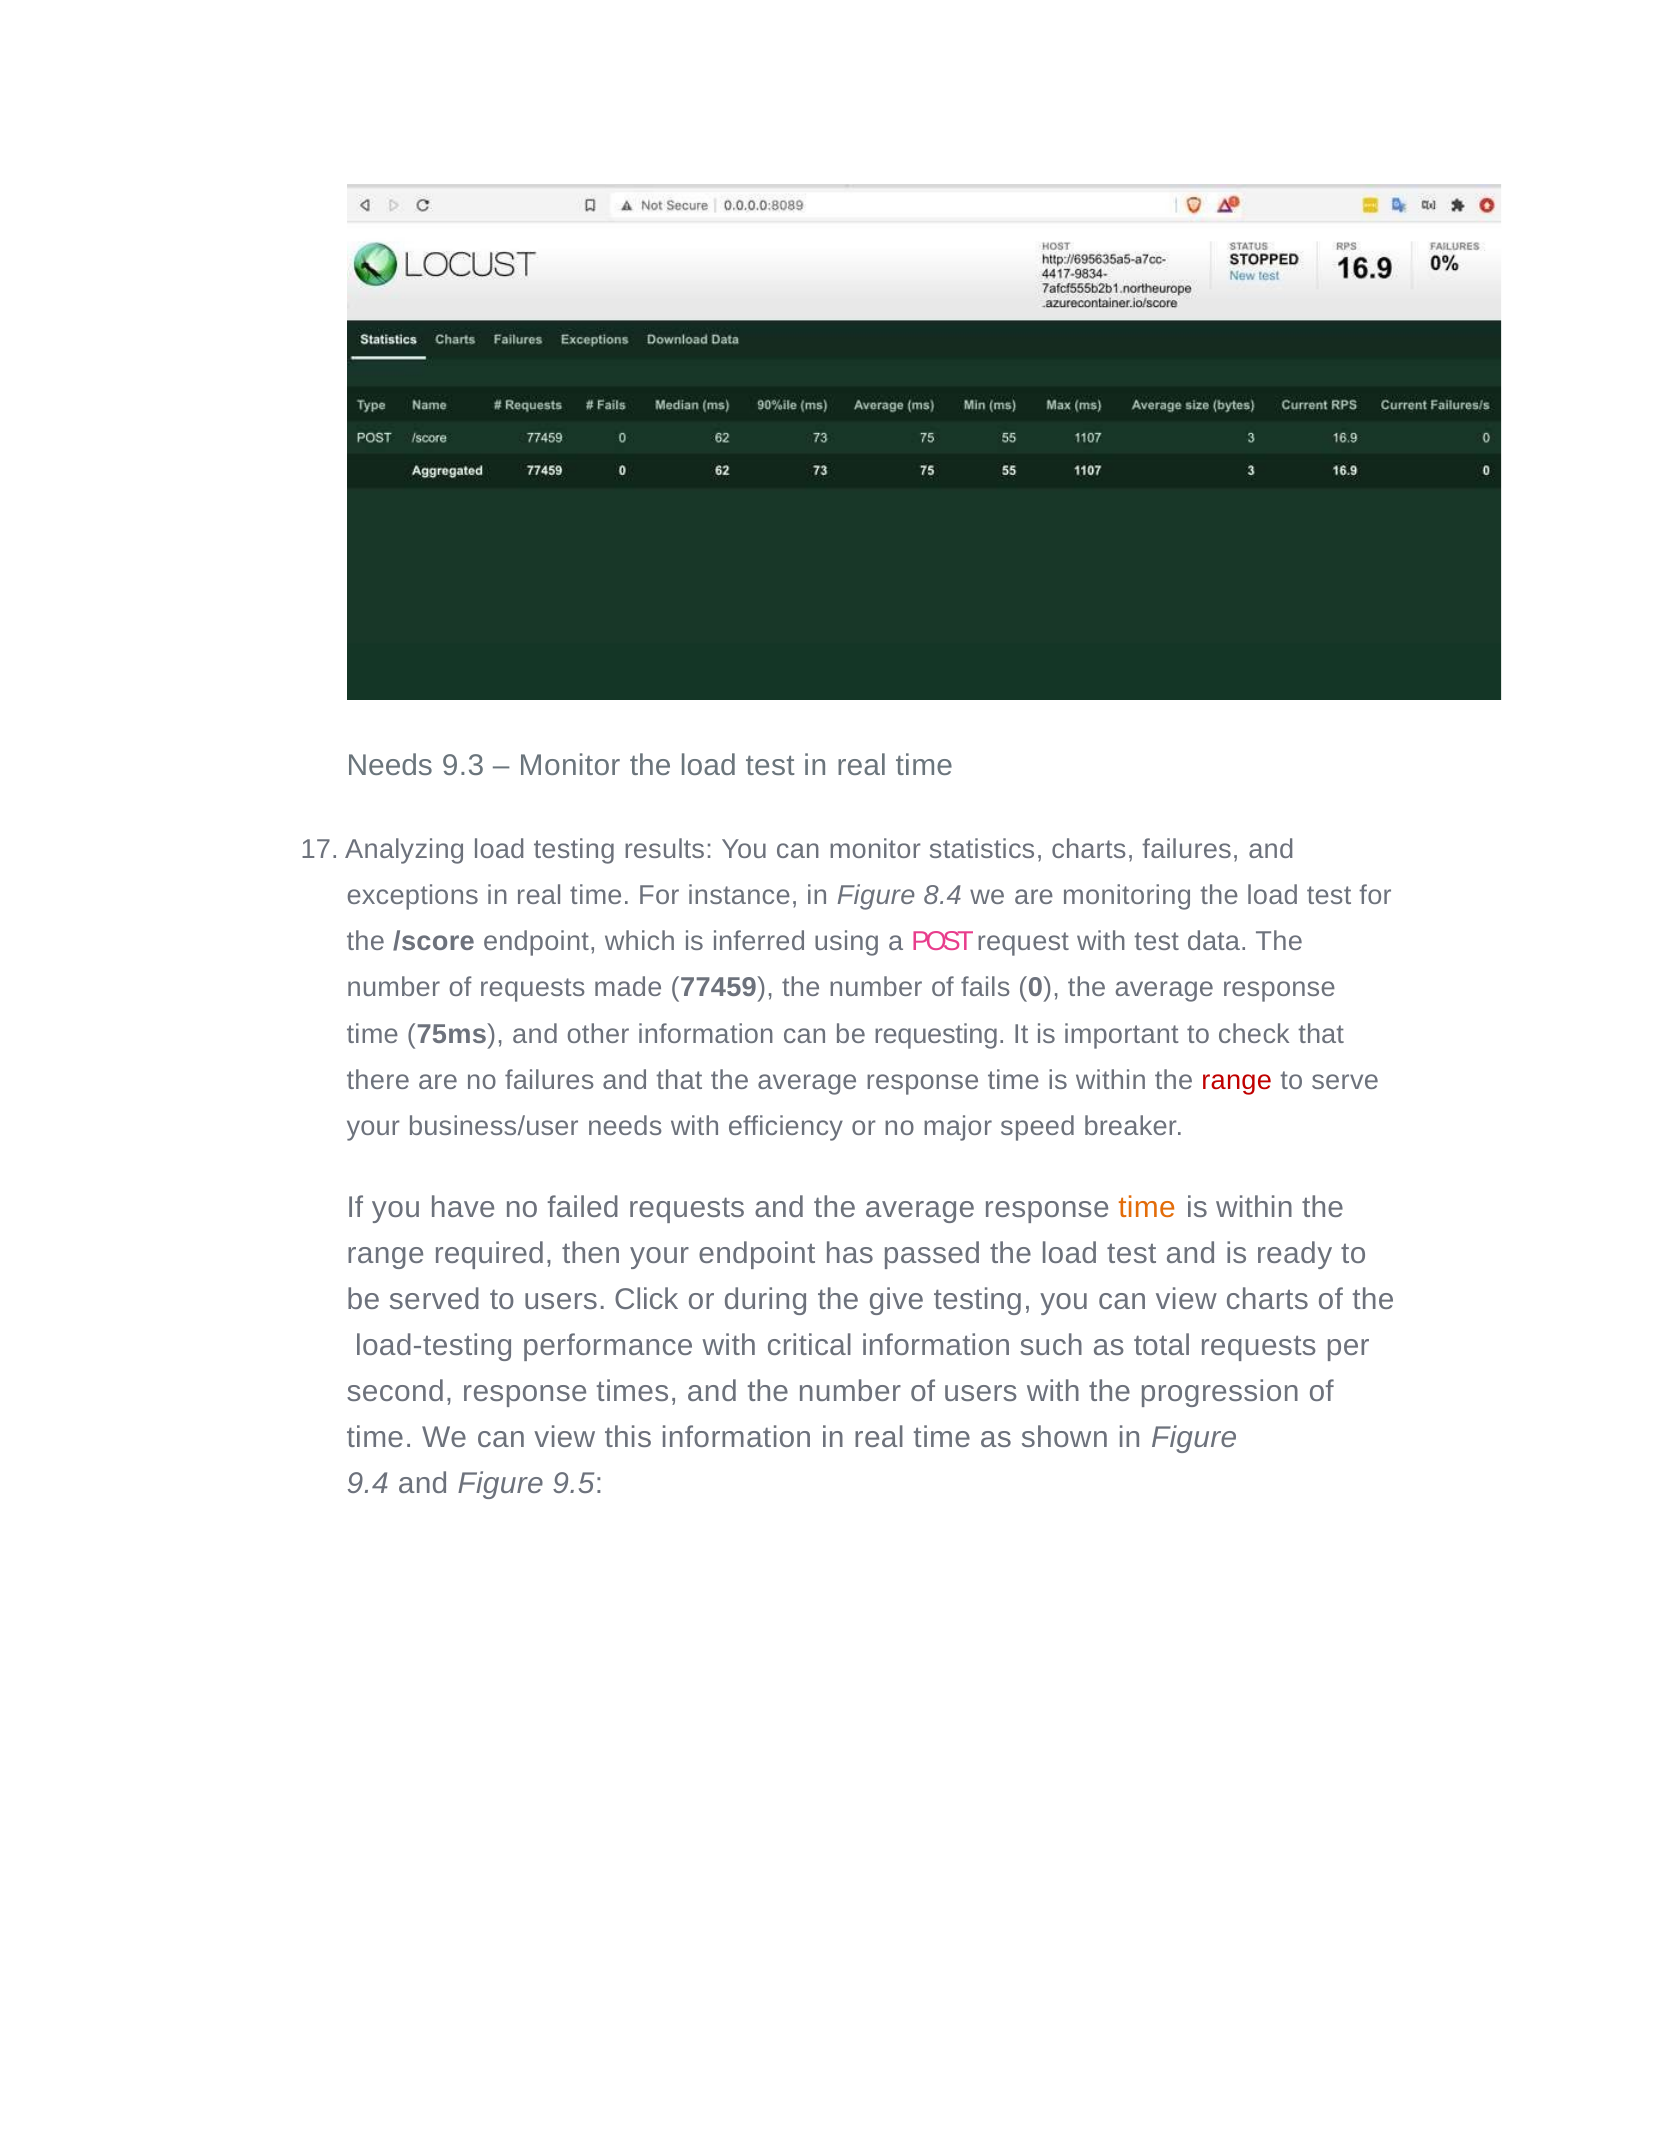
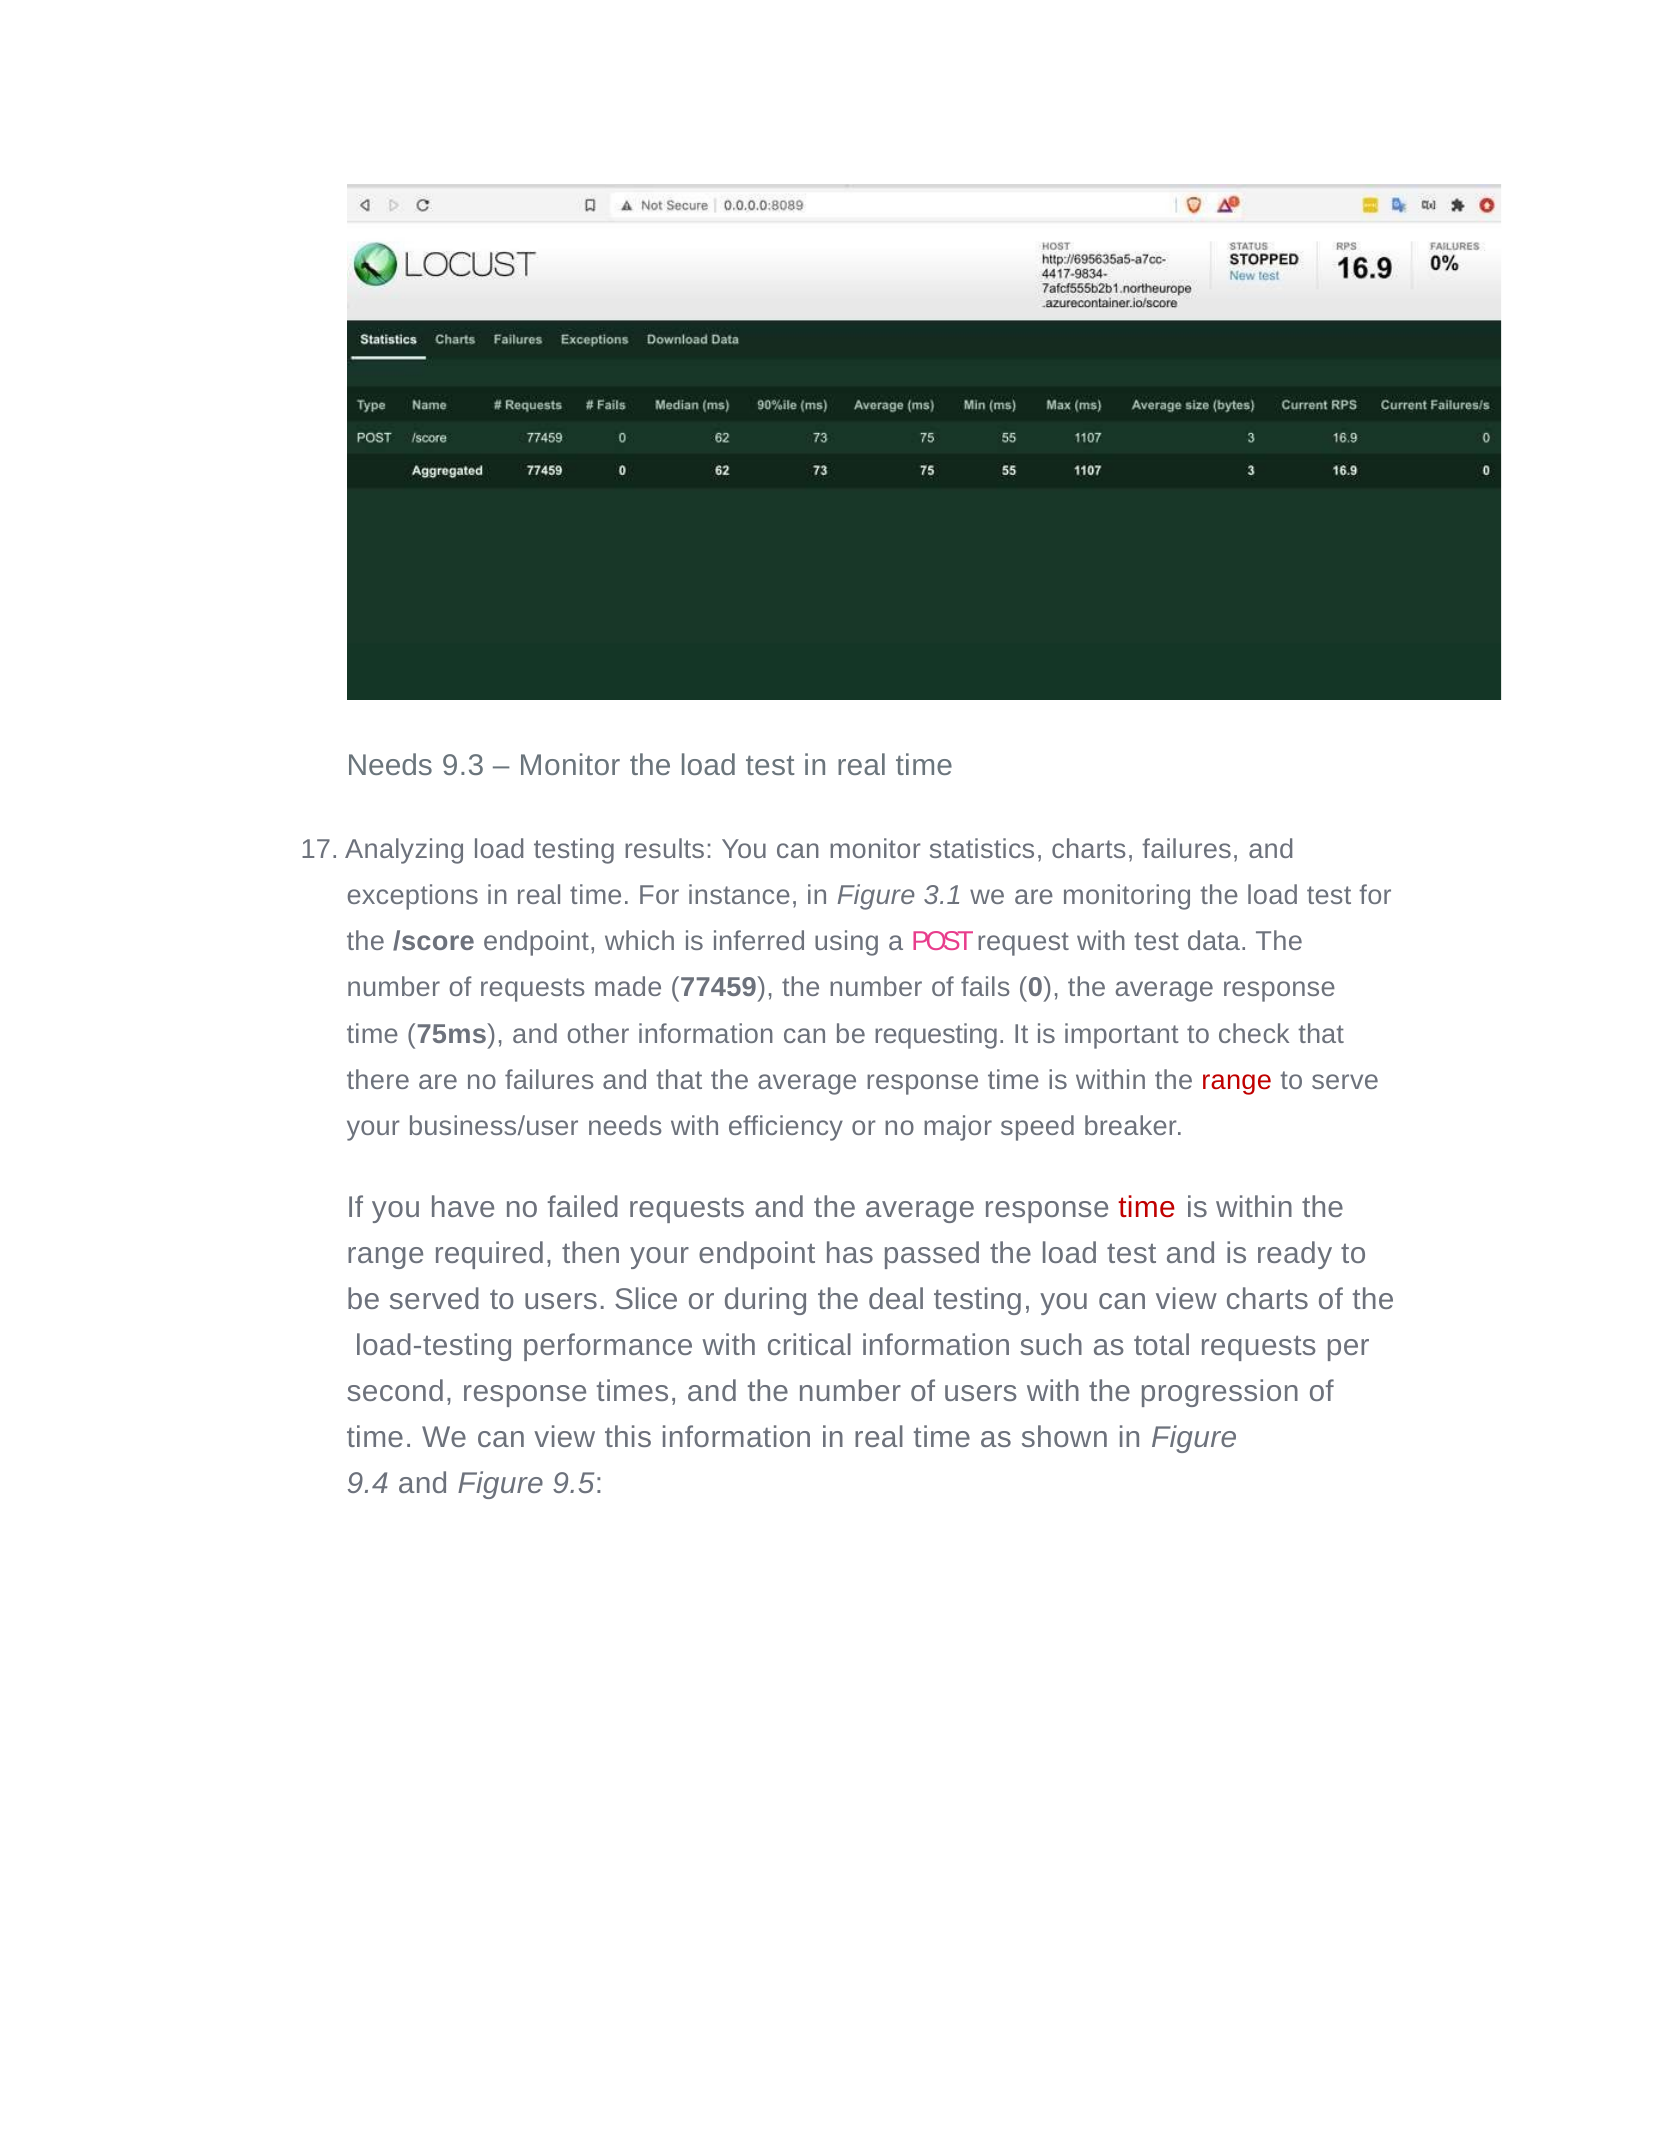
8.4: 8.4 -> 3.1
time at (1147, 1208) colour: orange -> red
Click: Click -> Slice
give: give -> deal
